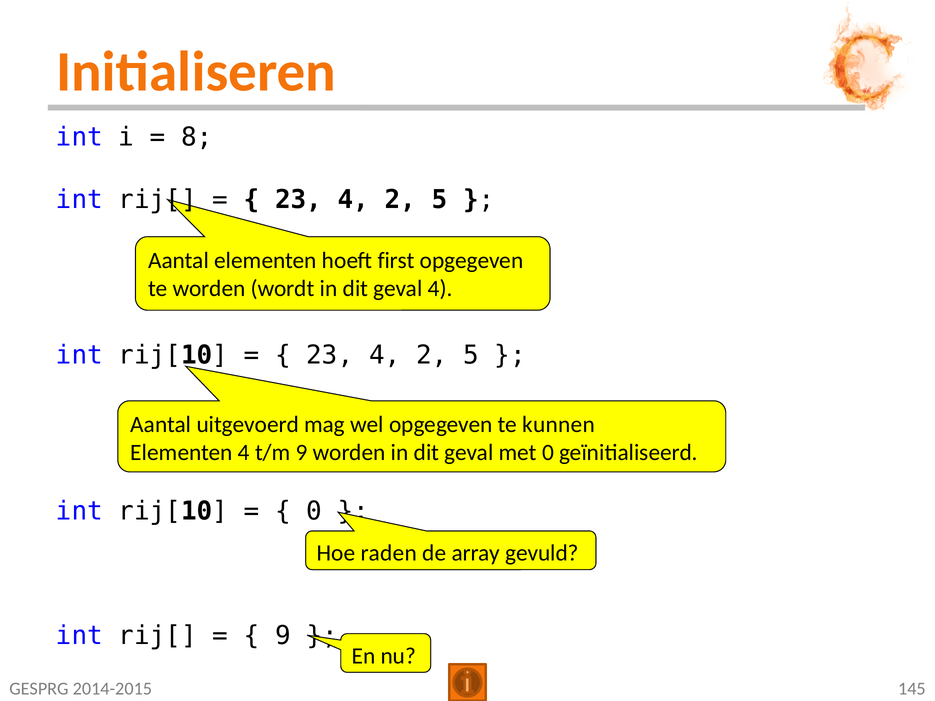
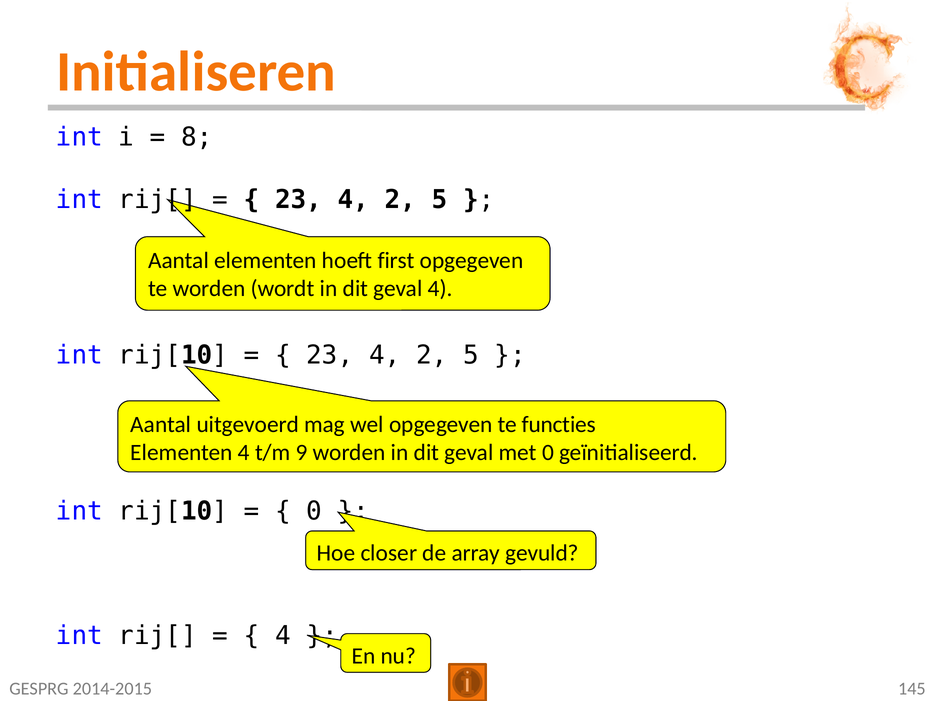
kunnen: kunnen -> functies
raden: raden -> closer
9 at (283, 636): 9 -> 4
